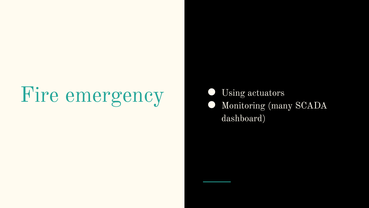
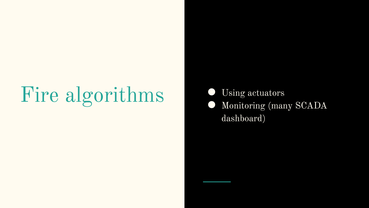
emergency: emergency -> algorithms
